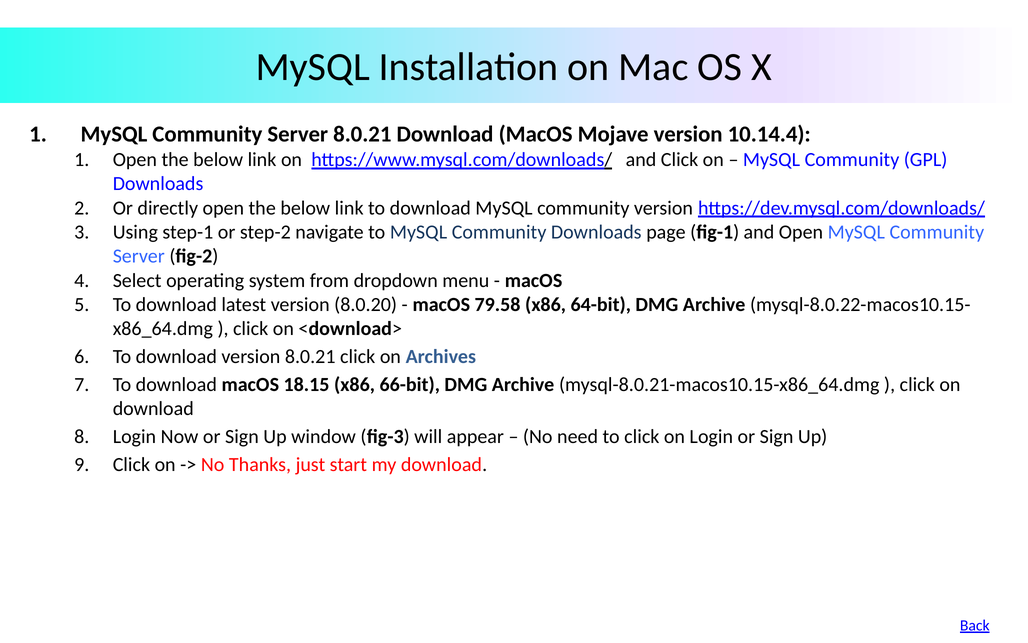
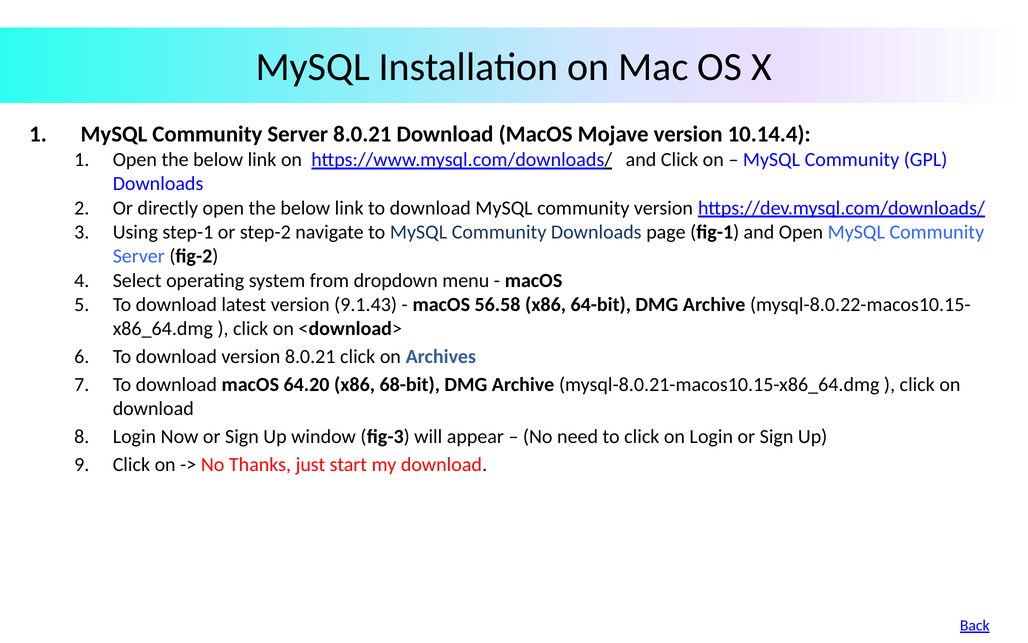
8.0.20: 8.0.20 -> 9.1.43
79.58: 79.58 -> 56.58
18.15: 18.15 -> 64.20
66-bit: 66-bit -> 68-bit
